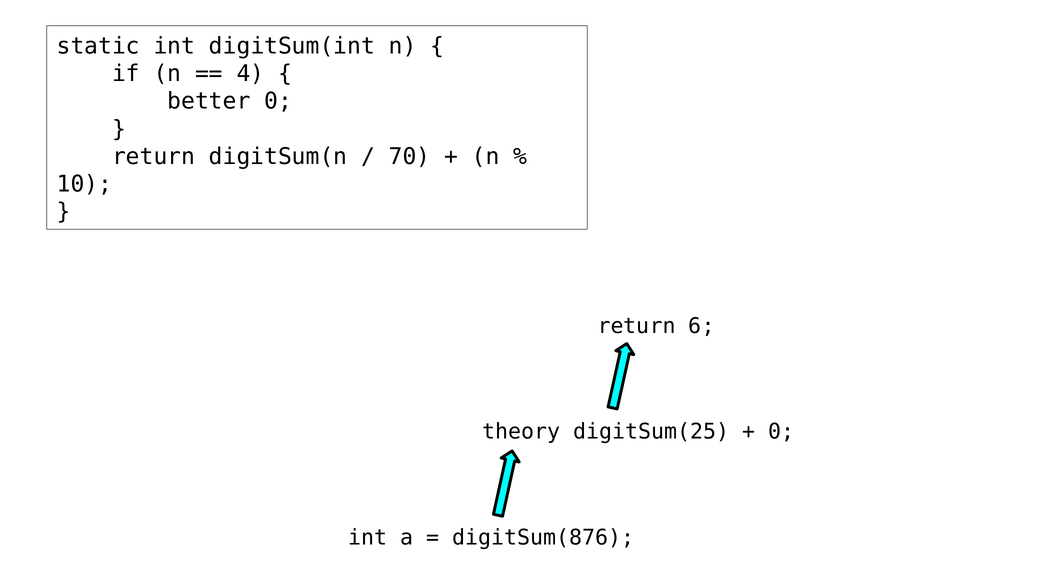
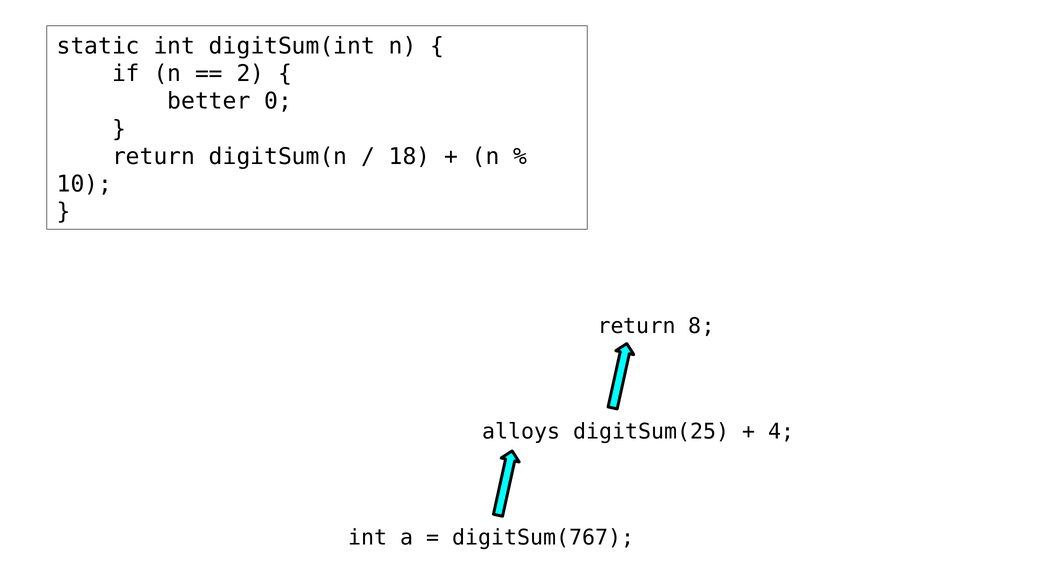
4: 4 -> 2
70: 70 -> 18
6: 6 -> 8
theory: theory -> alloys
0 at (781, 432): 0 -> 4
digitSum(876: digitSum(876 -> digitSum(767
